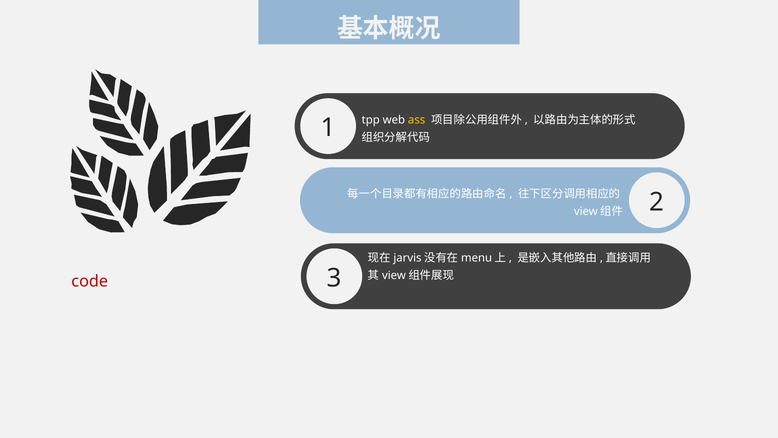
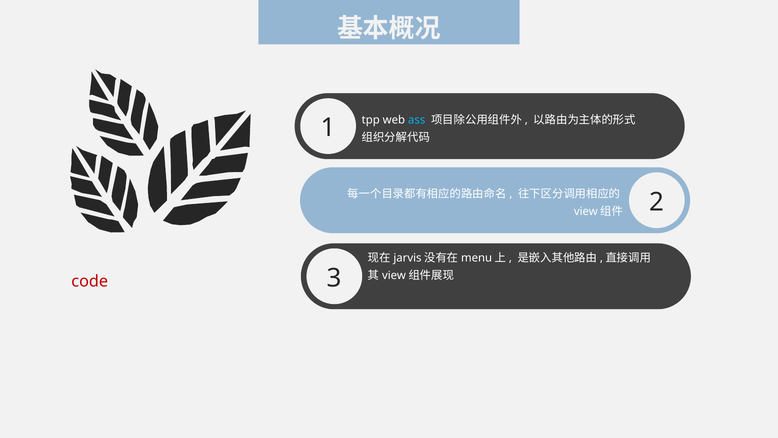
ass colour: yellow -> light blue
